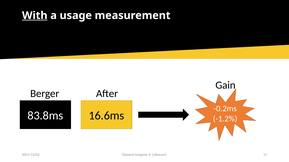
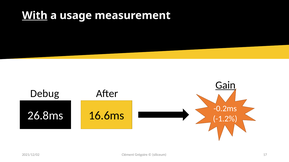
Gain underline: none -> present
Berger: Berger -> Debug
83.8ms: 83.8ms -> 26.8ms
